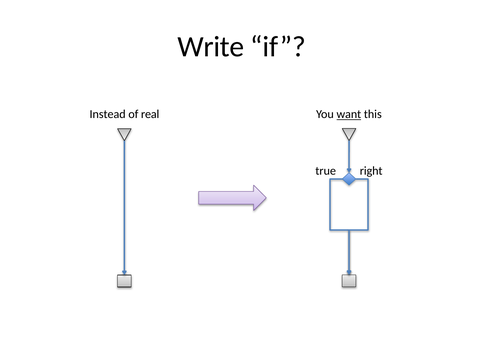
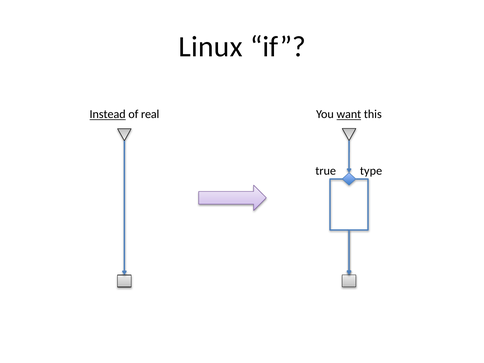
Write: Write -> Linux
Instead underline: none -> present
right: right -> type
